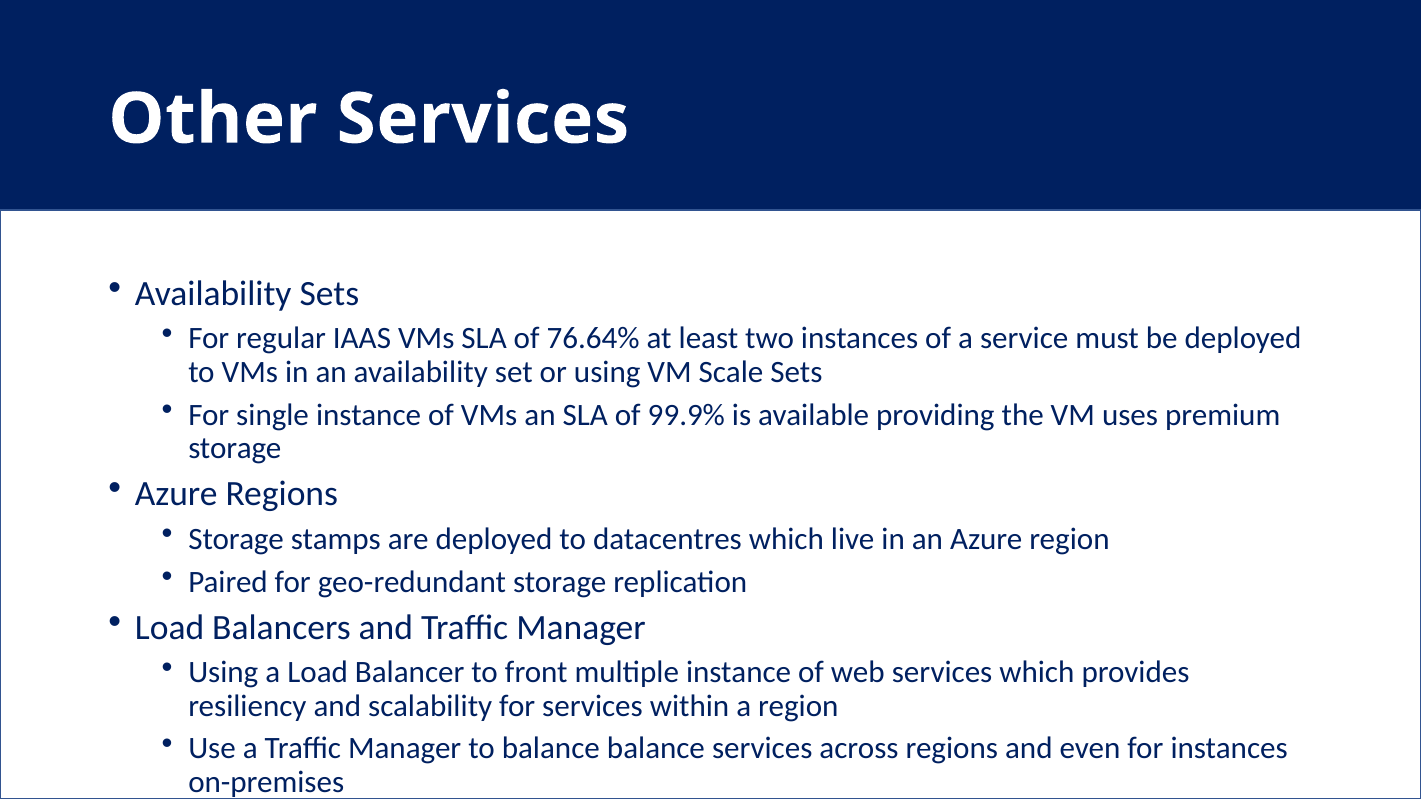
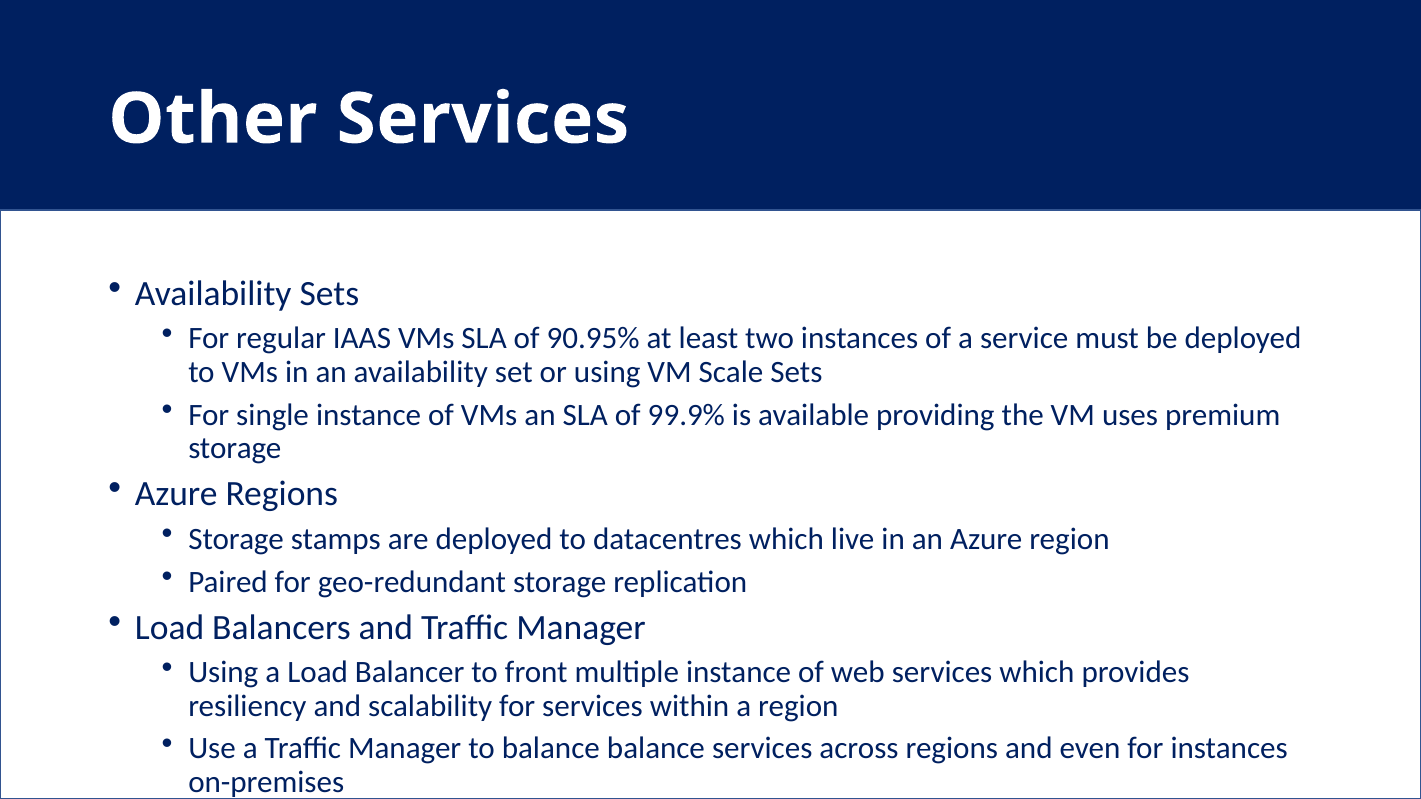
76.64%: 76.64% -> 90.95%
